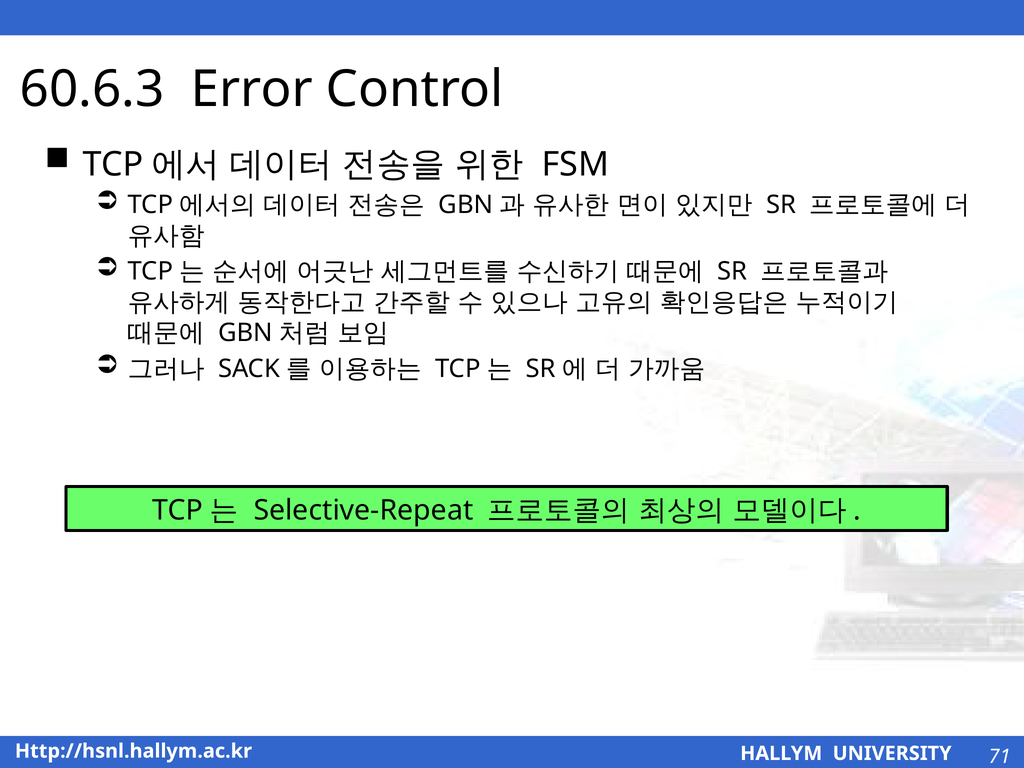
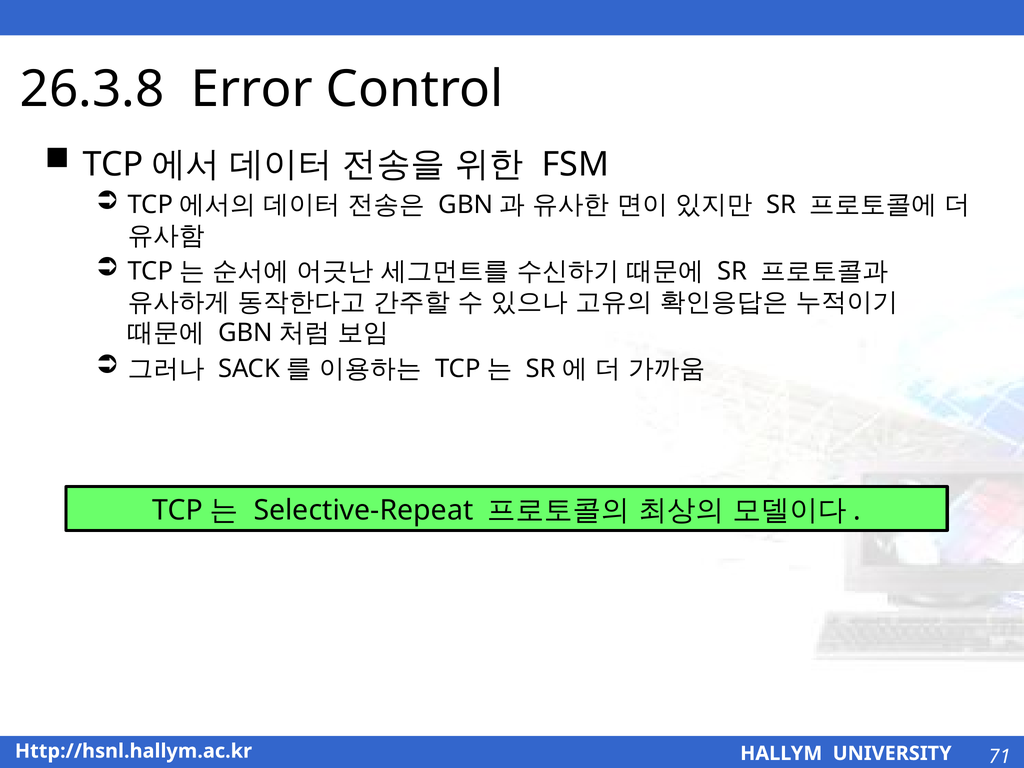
60.6.3: 60.6.3 -> 26.3.8
